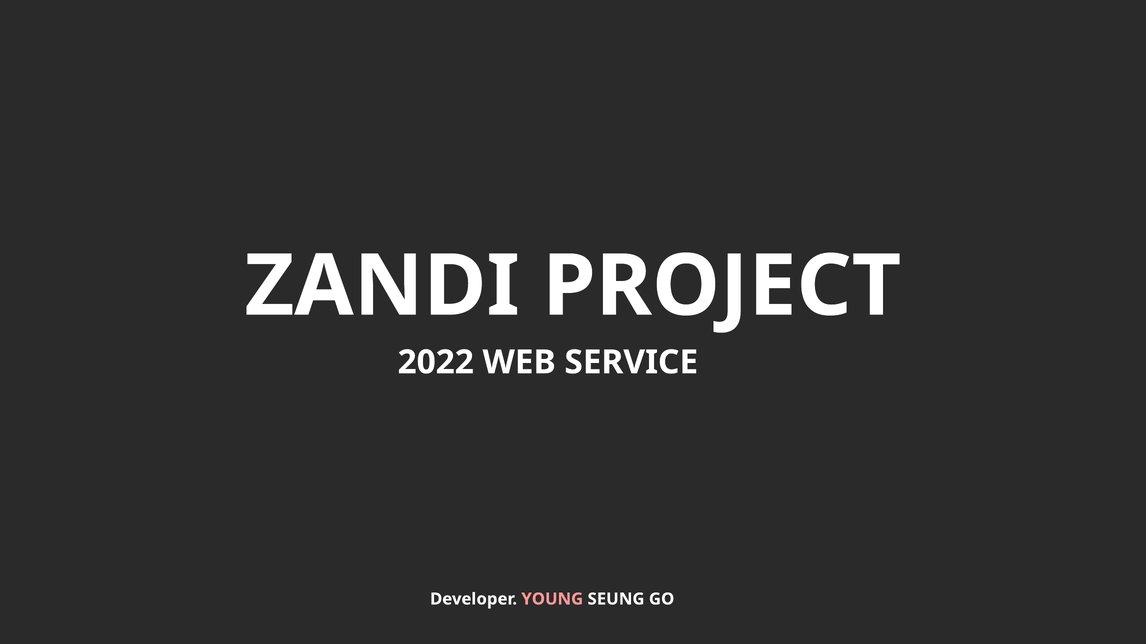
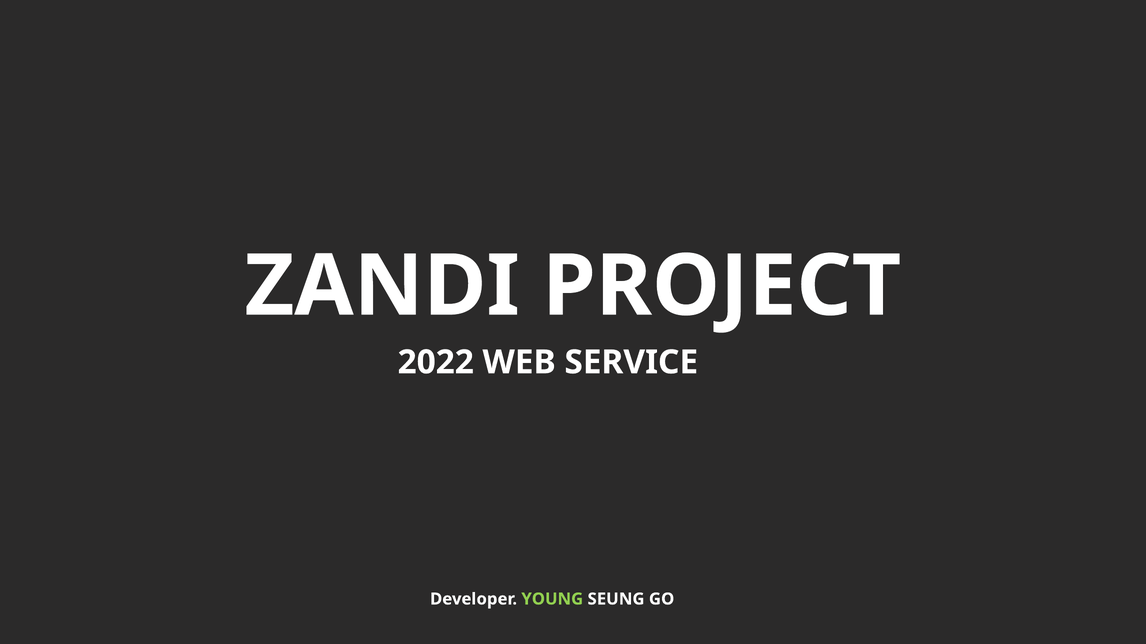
YOUNG colour: pink -> light green
